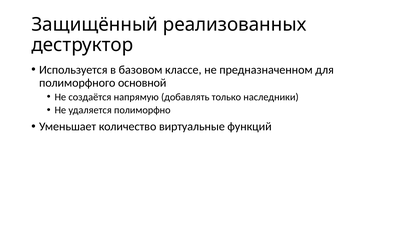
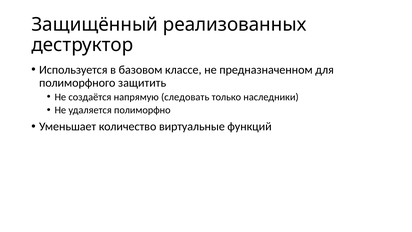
основной: основной -> защитить
добавлять: добавлять -> следовать
